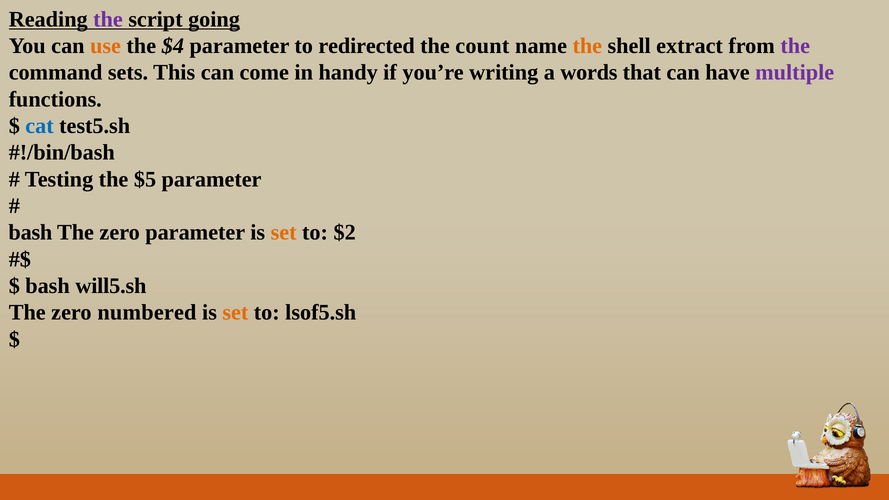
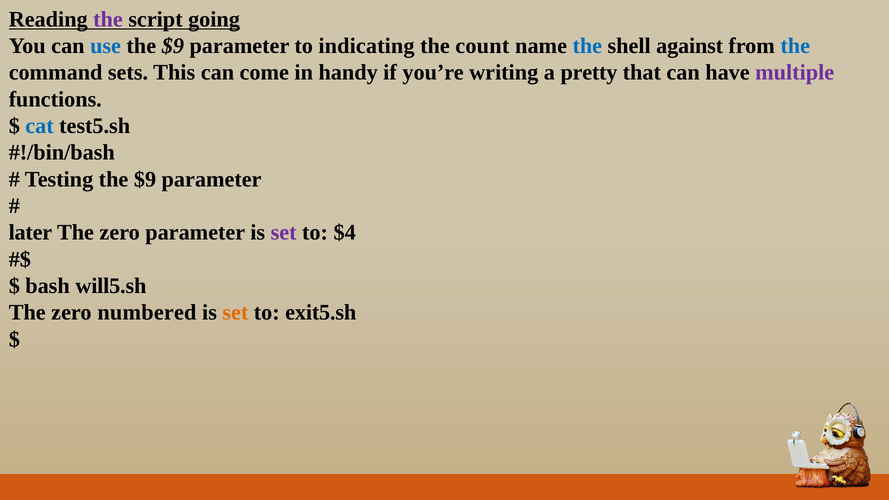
use colour: orange -> blue
$4 at (173, 46): $4 -> $9
redirected: redirected -> indicating
the at (587, 46) colour: orange -> blue
extract: extract -> against
the at (795, 46) colour: purple -> blue
words: words -> pretty
Testing the $5: $5 -> $9
bash at (30, 233): bash -> later
set at (284, 233) colour: orange -> purple
$2: $2 -> $4
lsof5.sh: lsof5.sh -> exit5.sh
